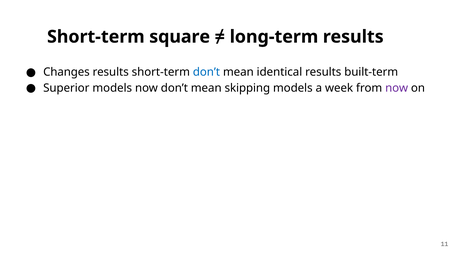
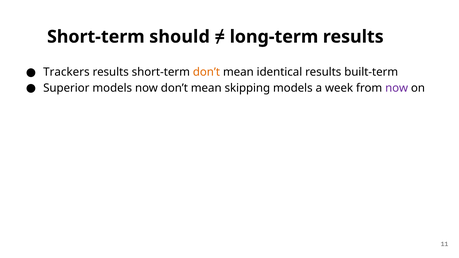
square: square -> should
Changes: Changes -> Trackers
don’t at (206, 72) colour: blue -> orange
